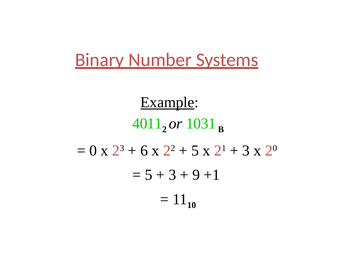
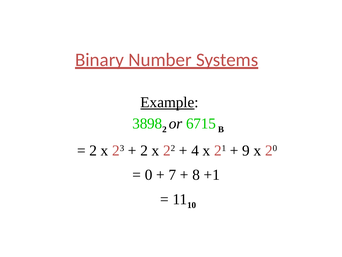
4011: 4011 -> 3898
1031: 1031 -> 6715
0 at (93, 150): 0 -> 2
6 at (144, 150): 6 -> 2
5 at (195, 150): 5 -> 4
3 at (246, 150): 3 -> 9
5 at (149, 175): 5 -> 0
3 at (172, 175): 3 -> 7
9: 9 -> 8
